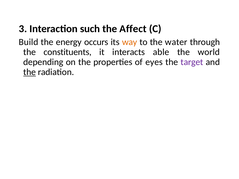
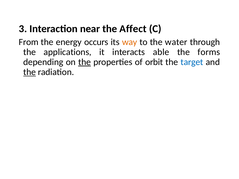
such: such -> near
Build: Build -> From
constituents: constituents -> applications
world: world -> forms
the at (85, 62) underline: none -> present
eyes: eyes -> orbit
target colour: purple -> blue
